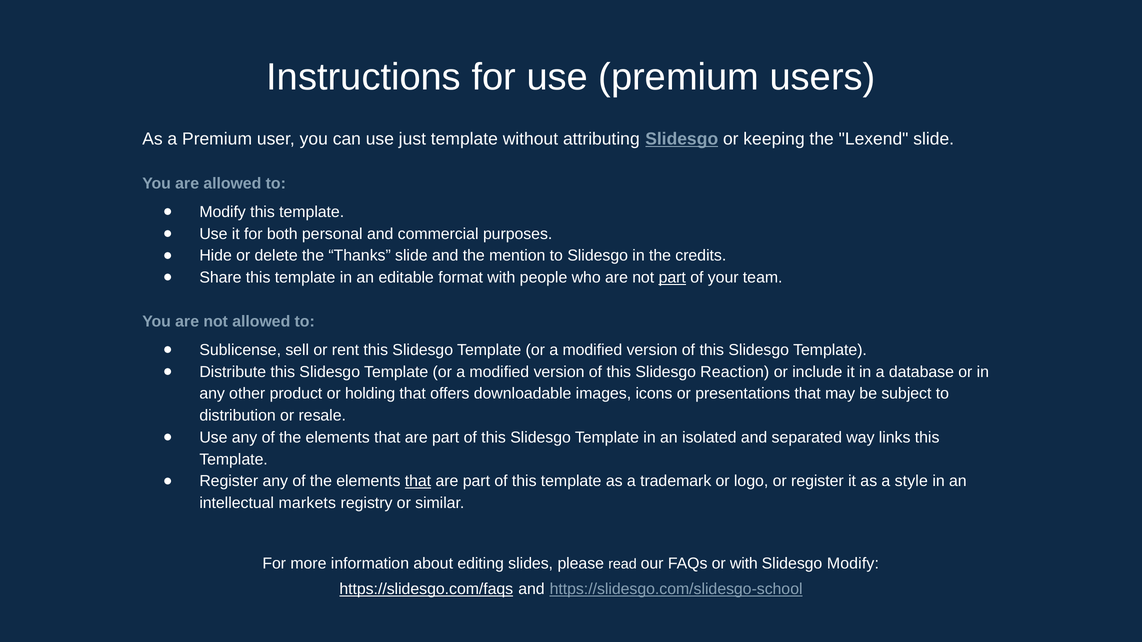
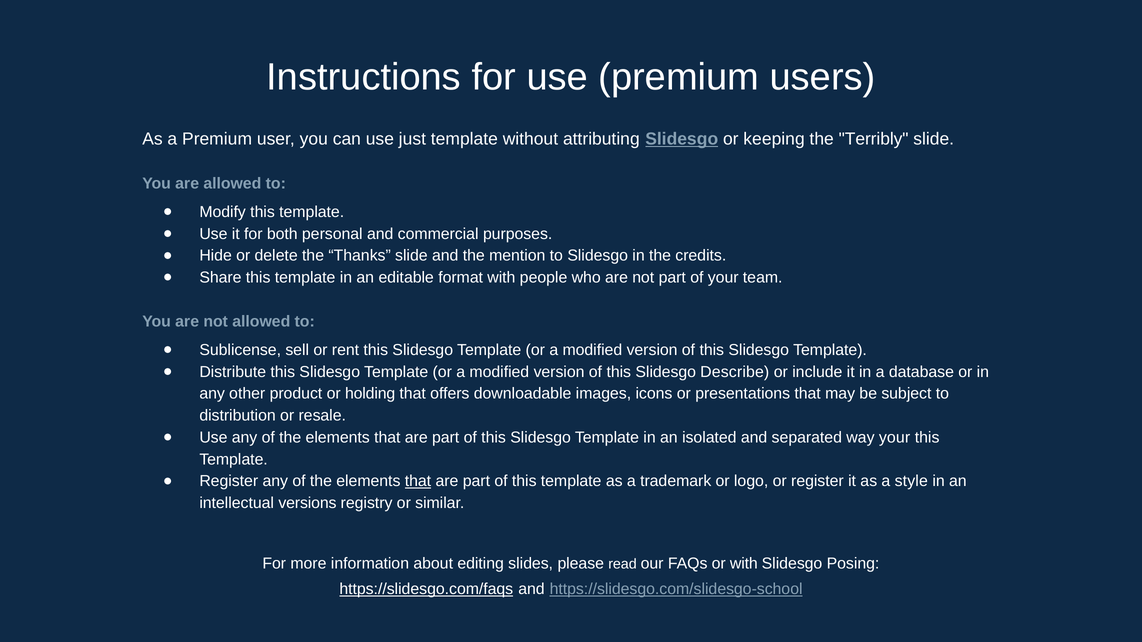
Lexend: Lexend -> Terribly
part at (672, 278) underline: present -> none
Reaction: Reaction -> Describe
way links: links -> your
markets: markets -> versions
Slidesgo Modify: Modify -> Posing
